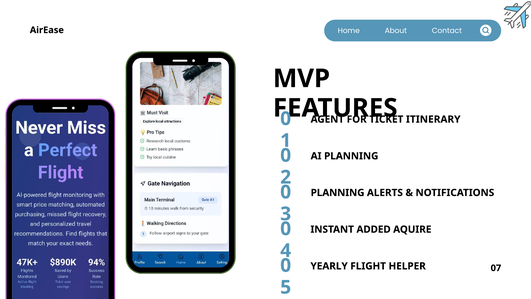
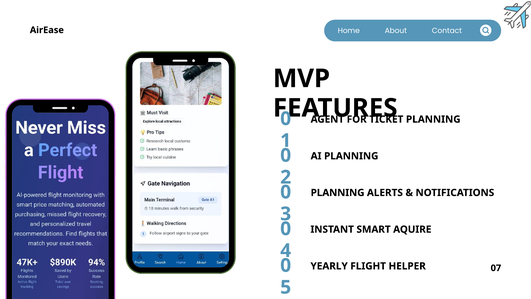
ITINERARY at (433, 119): ITINERARY -> PLANNING
ADDED: ADDED -> SMART
